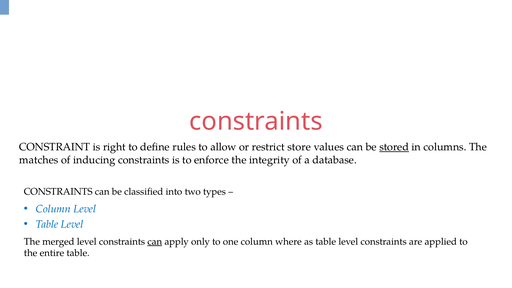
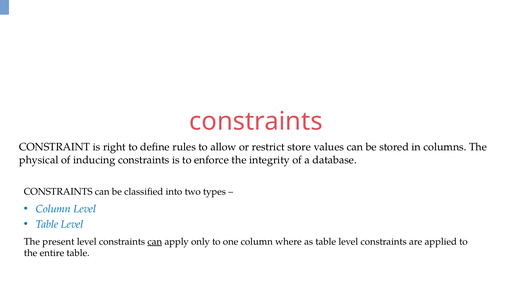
stored underline: present -> none
matches: matches -> physical
merged: merged -> present
